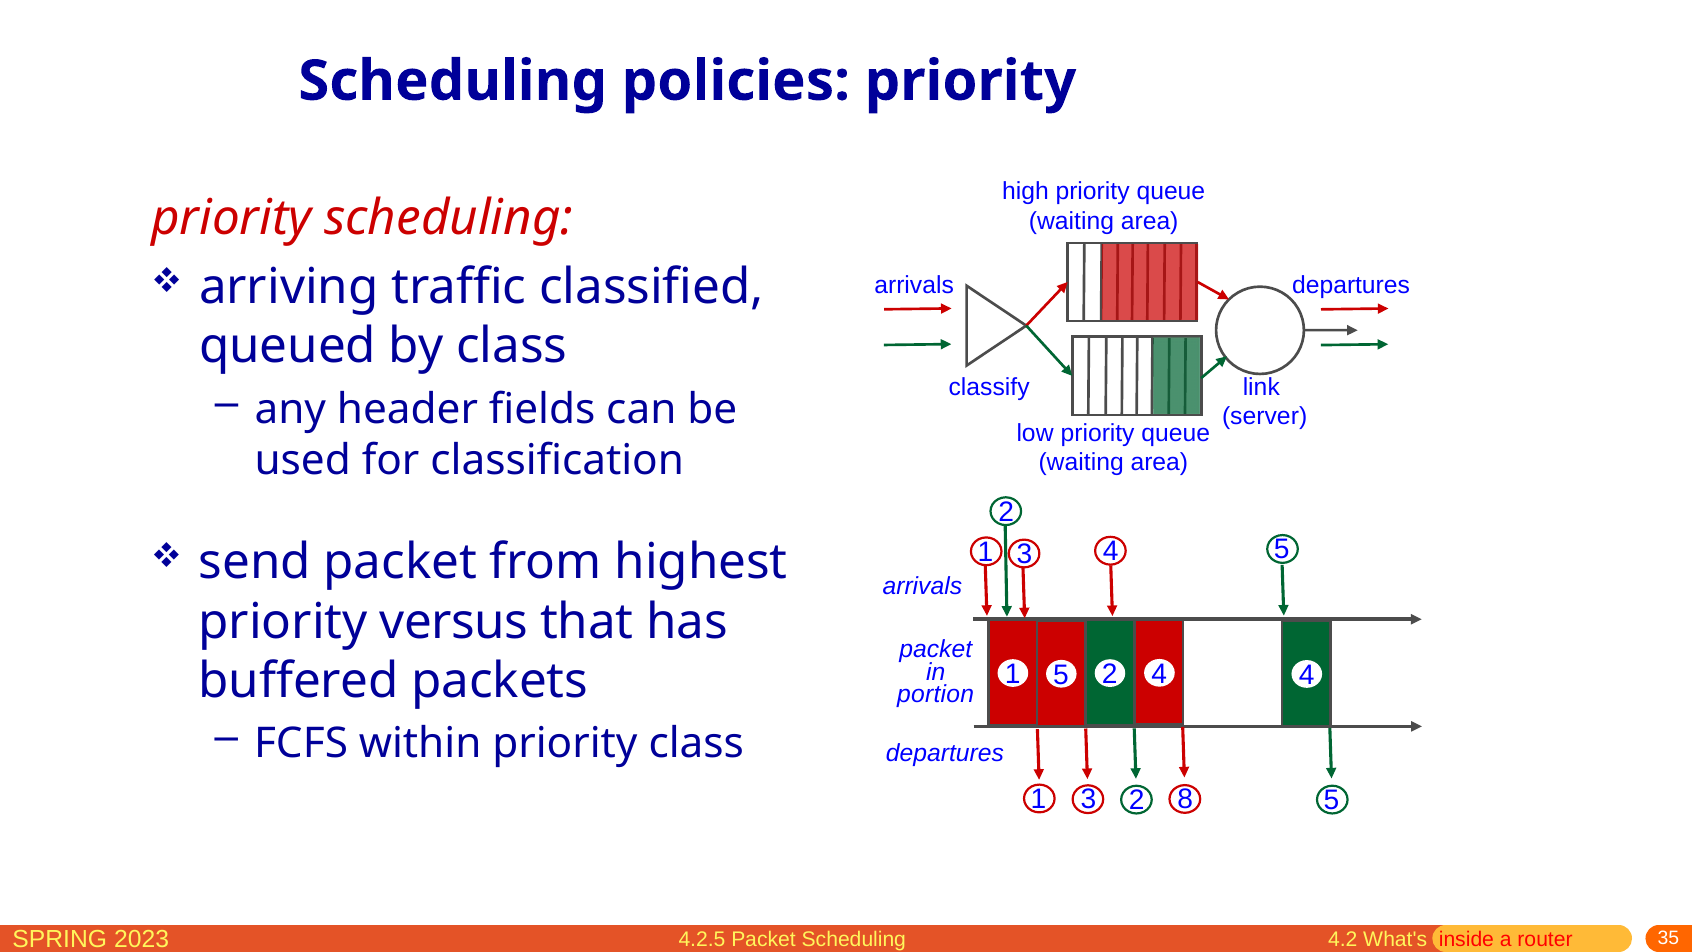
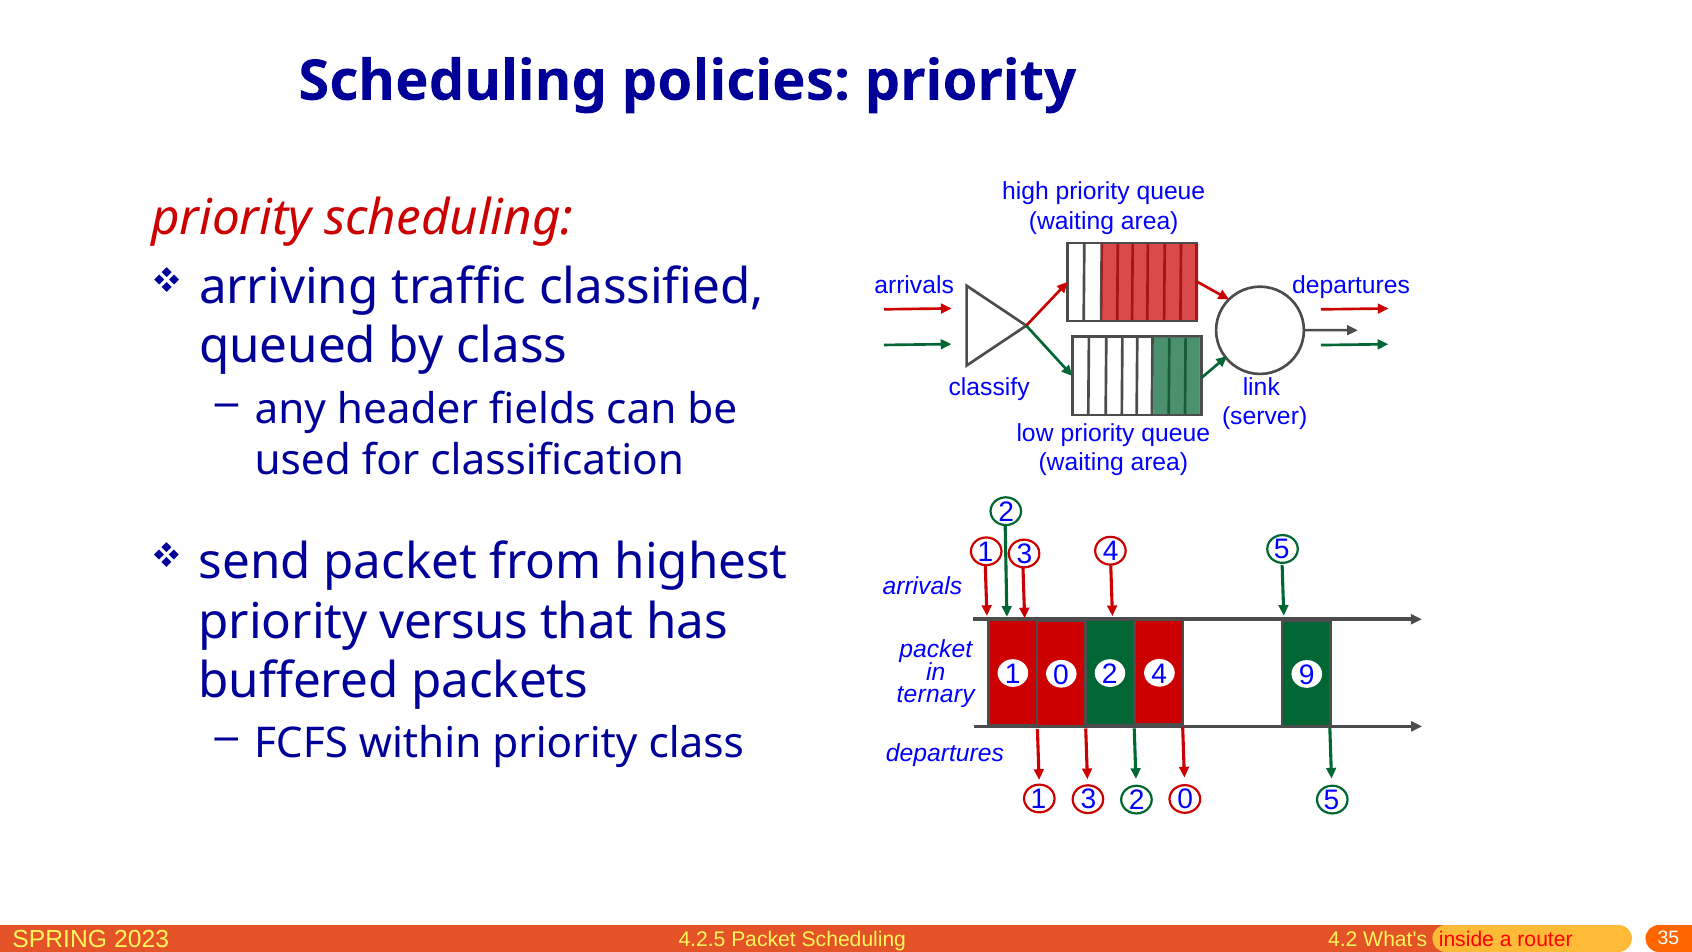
1 5: 5 -> 0
4 4: 4 -> 9
portion: portion -> ternary
3 8: 8 -> 0
